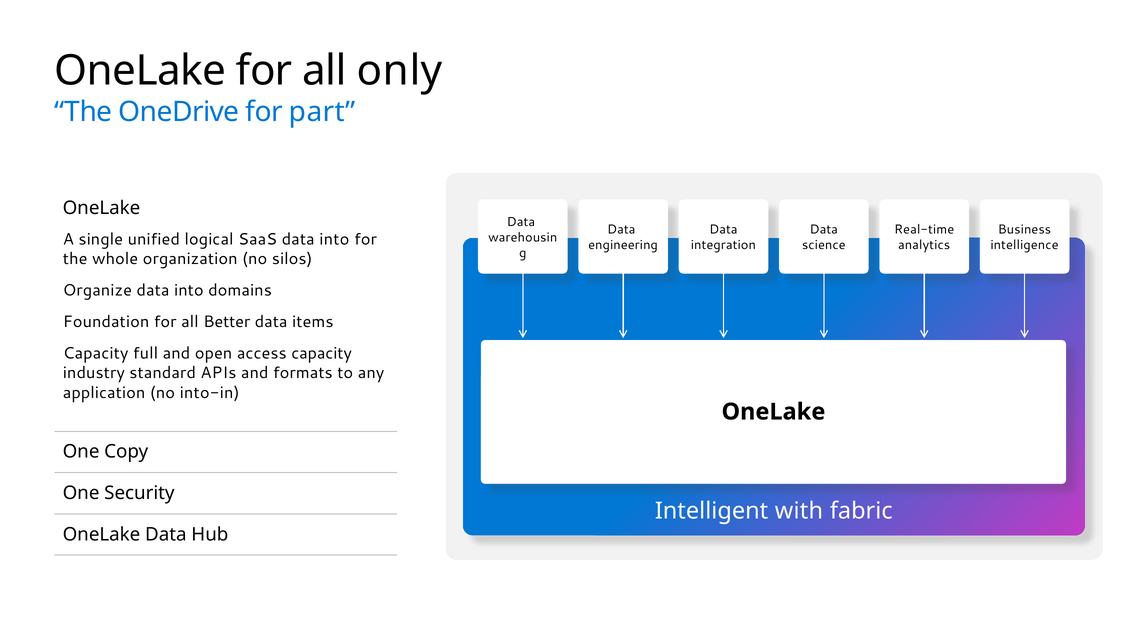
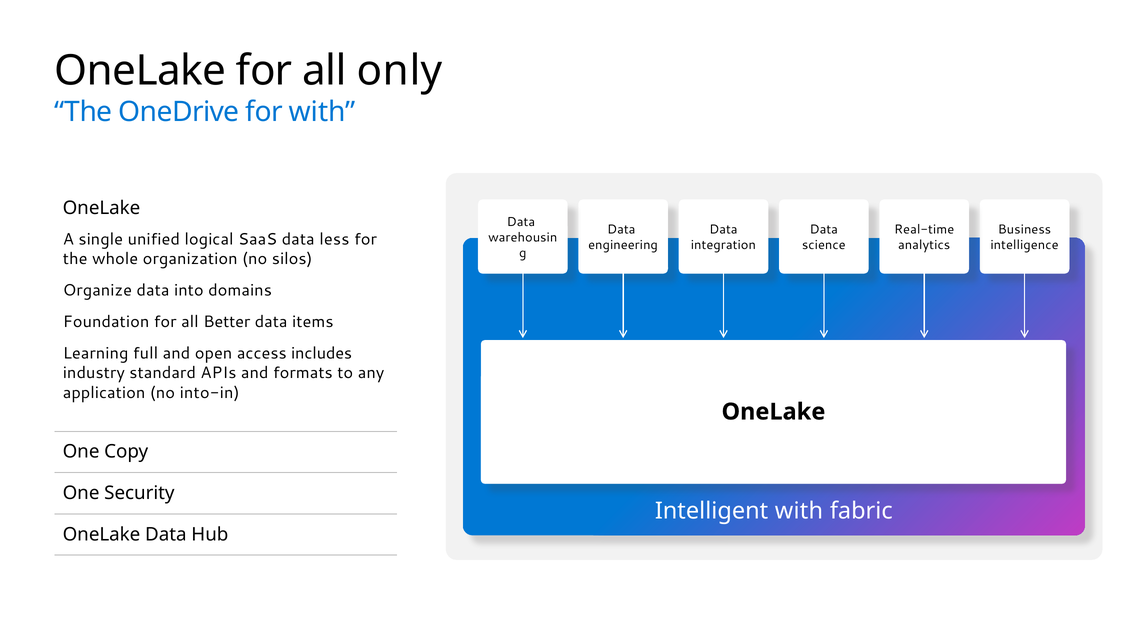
for part: part -> with
SaaS data into: into -> less
Capacity at (96, 354): Capacity -> Learning
access capacity: capacity -> includes
